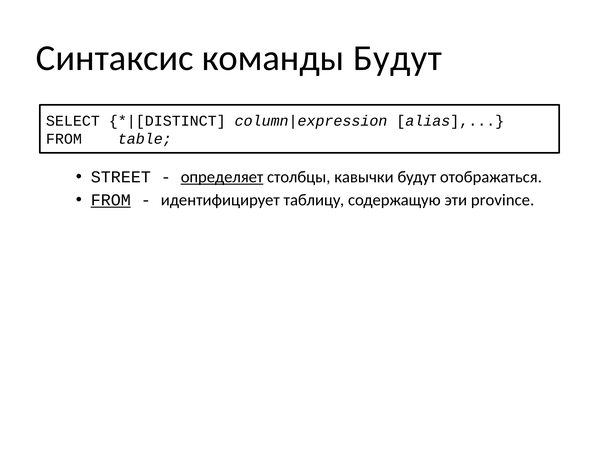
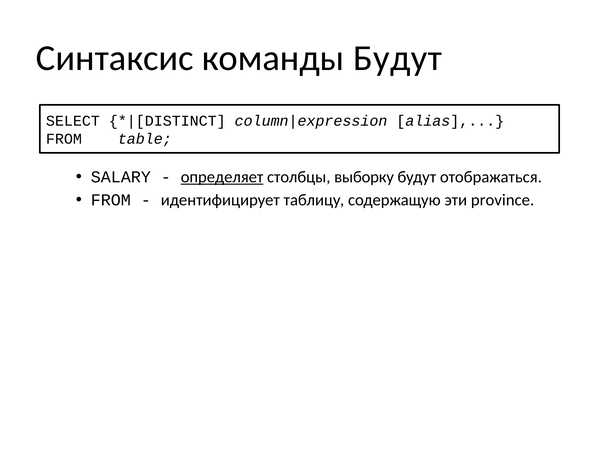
STREET: STREET -> SALARY
кавычки: кавычки -> выборку
FROM at (111, 200) underline: present -> none
